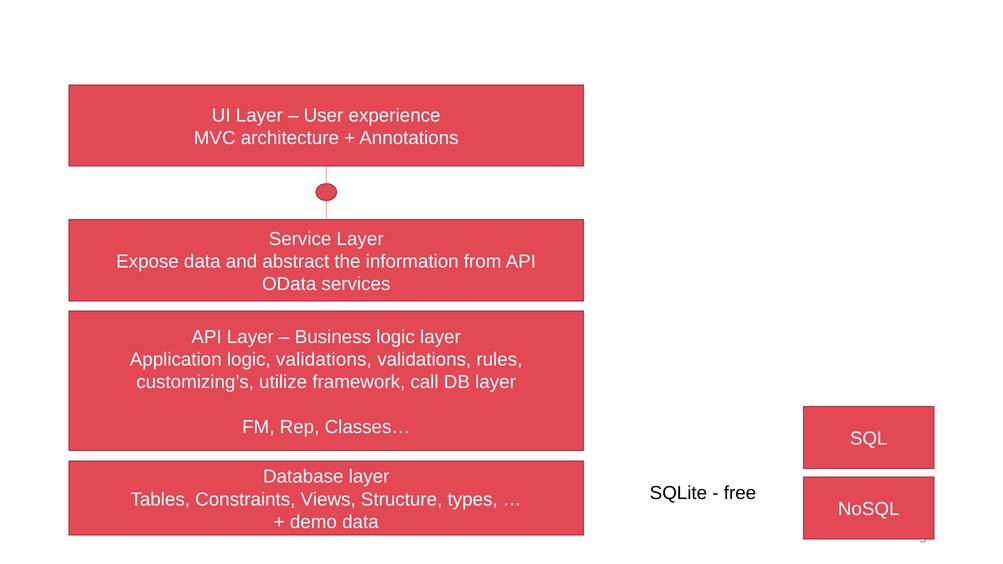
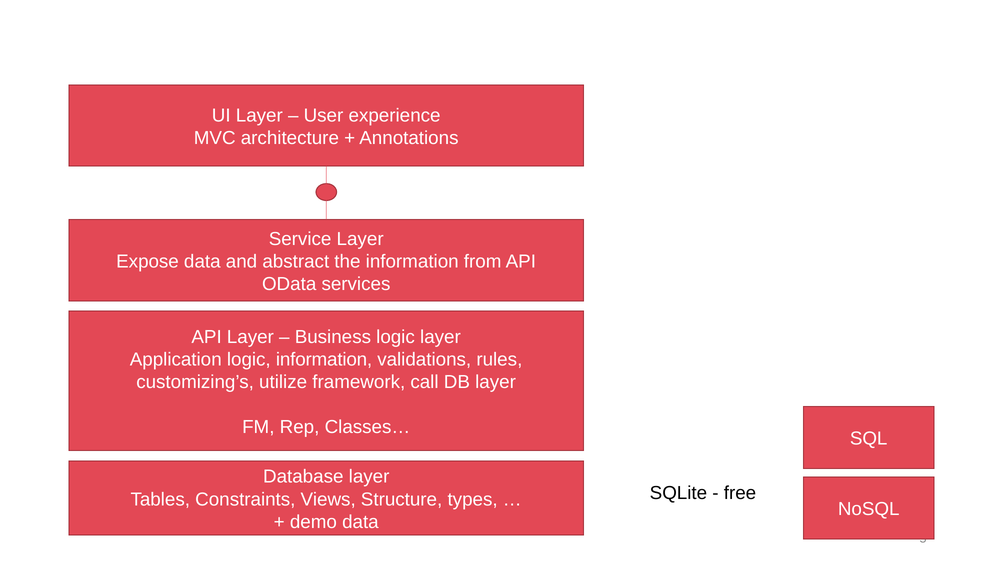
logic validations: validations -> information
